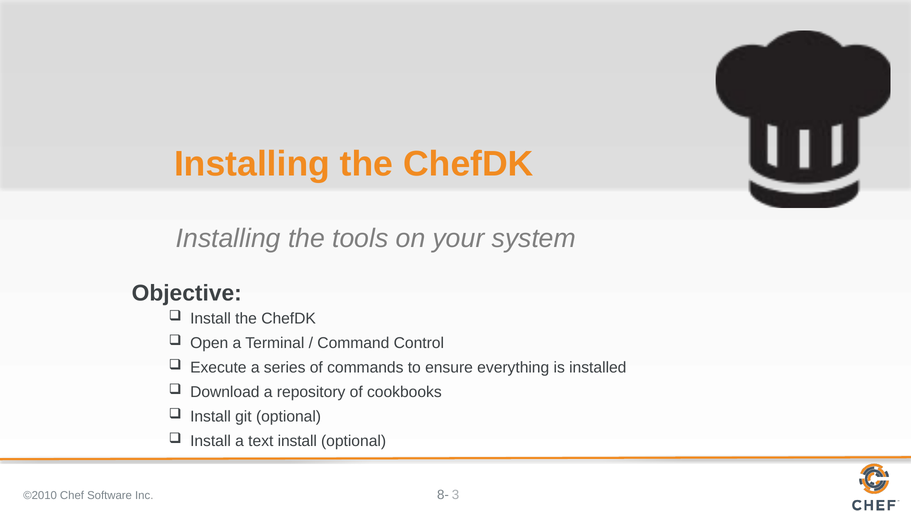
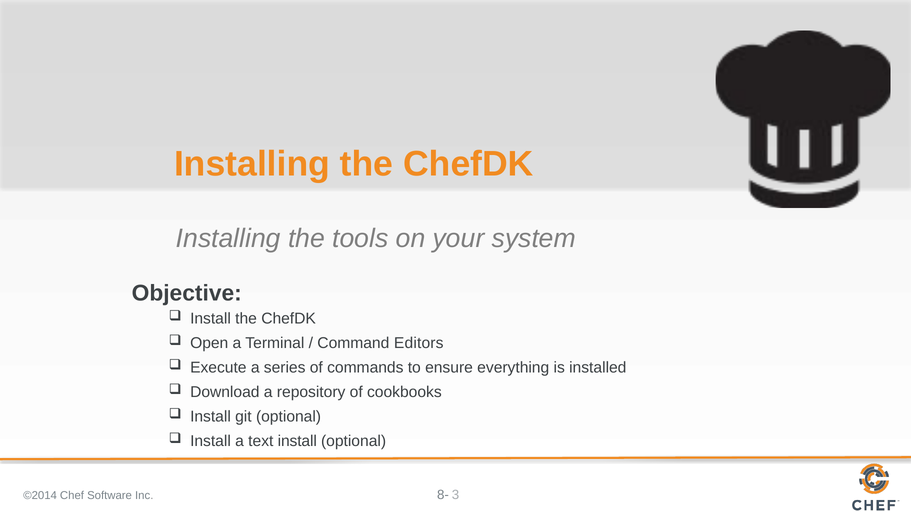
Control: Control -> Editors
©2010: ©2010 -> ©2014
